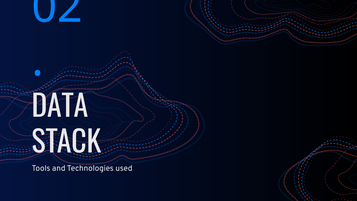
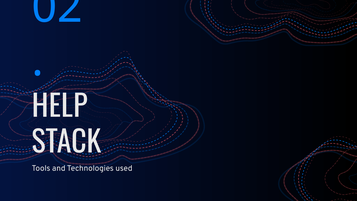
DATA: DATA -> HELP
